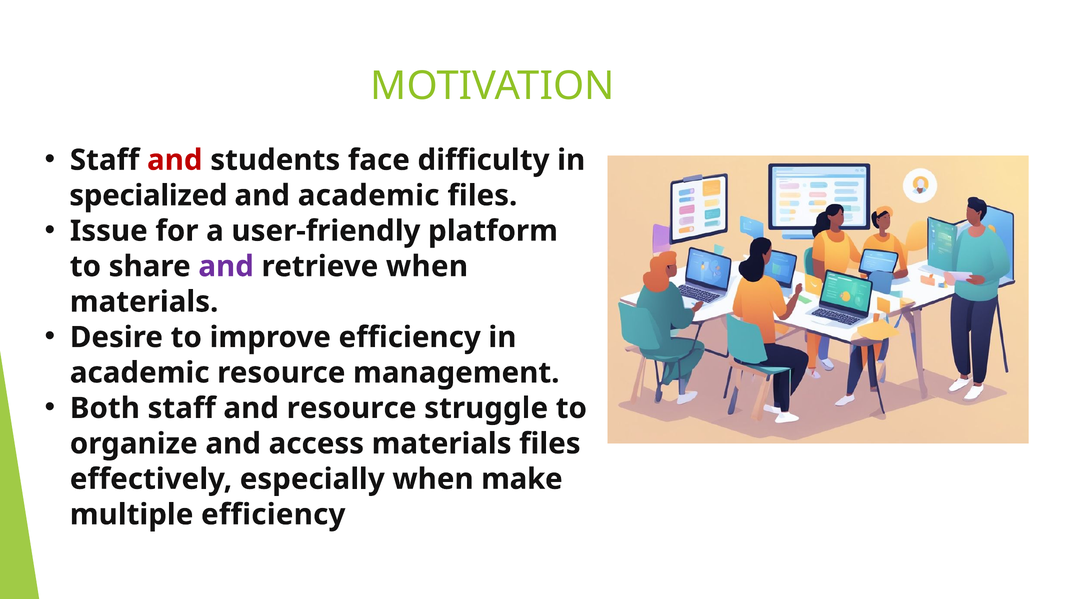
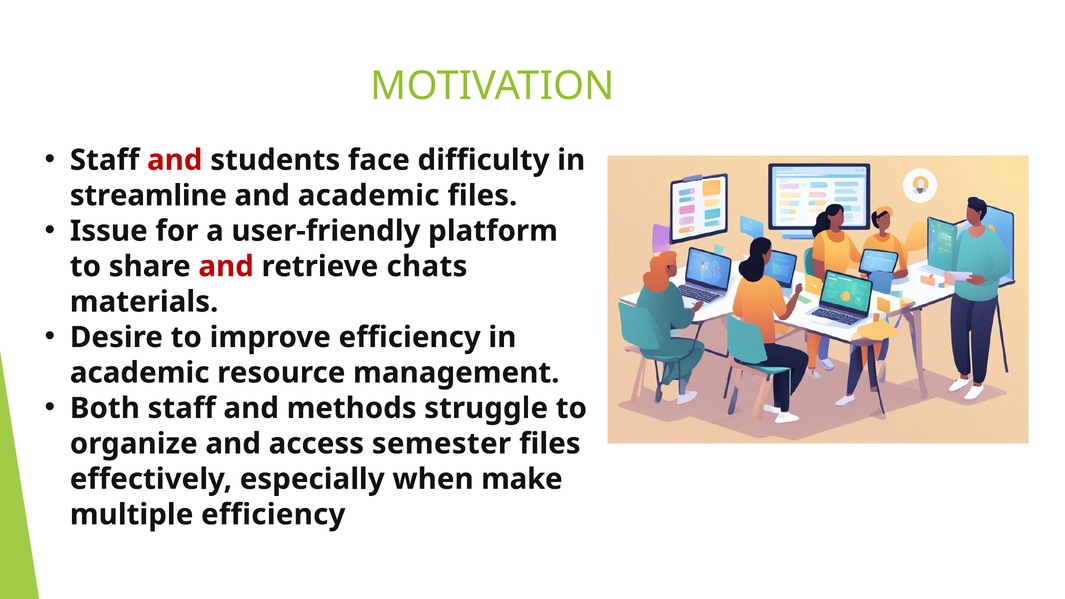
specialized: specialized -> streamline
and at (226, 266) colour: purple -> red
retrieve when: when -> chats
and resource: resource -> methods
access materials: materials -> semester
